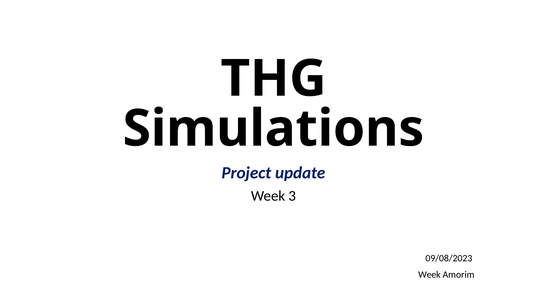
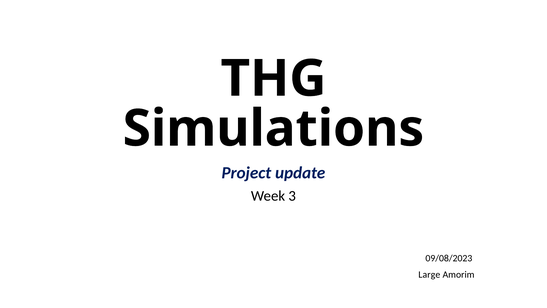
Week at (429, 274): Week -> Large
